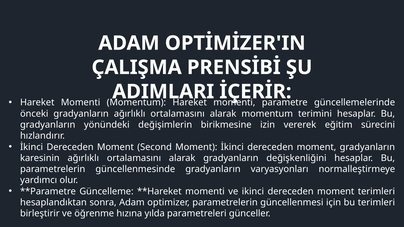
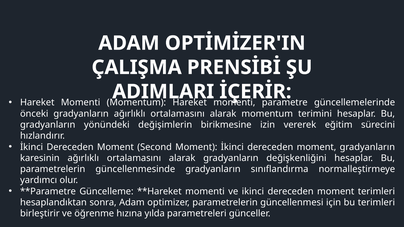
varyasyonları: varyasyonları -> sınıflandırma
